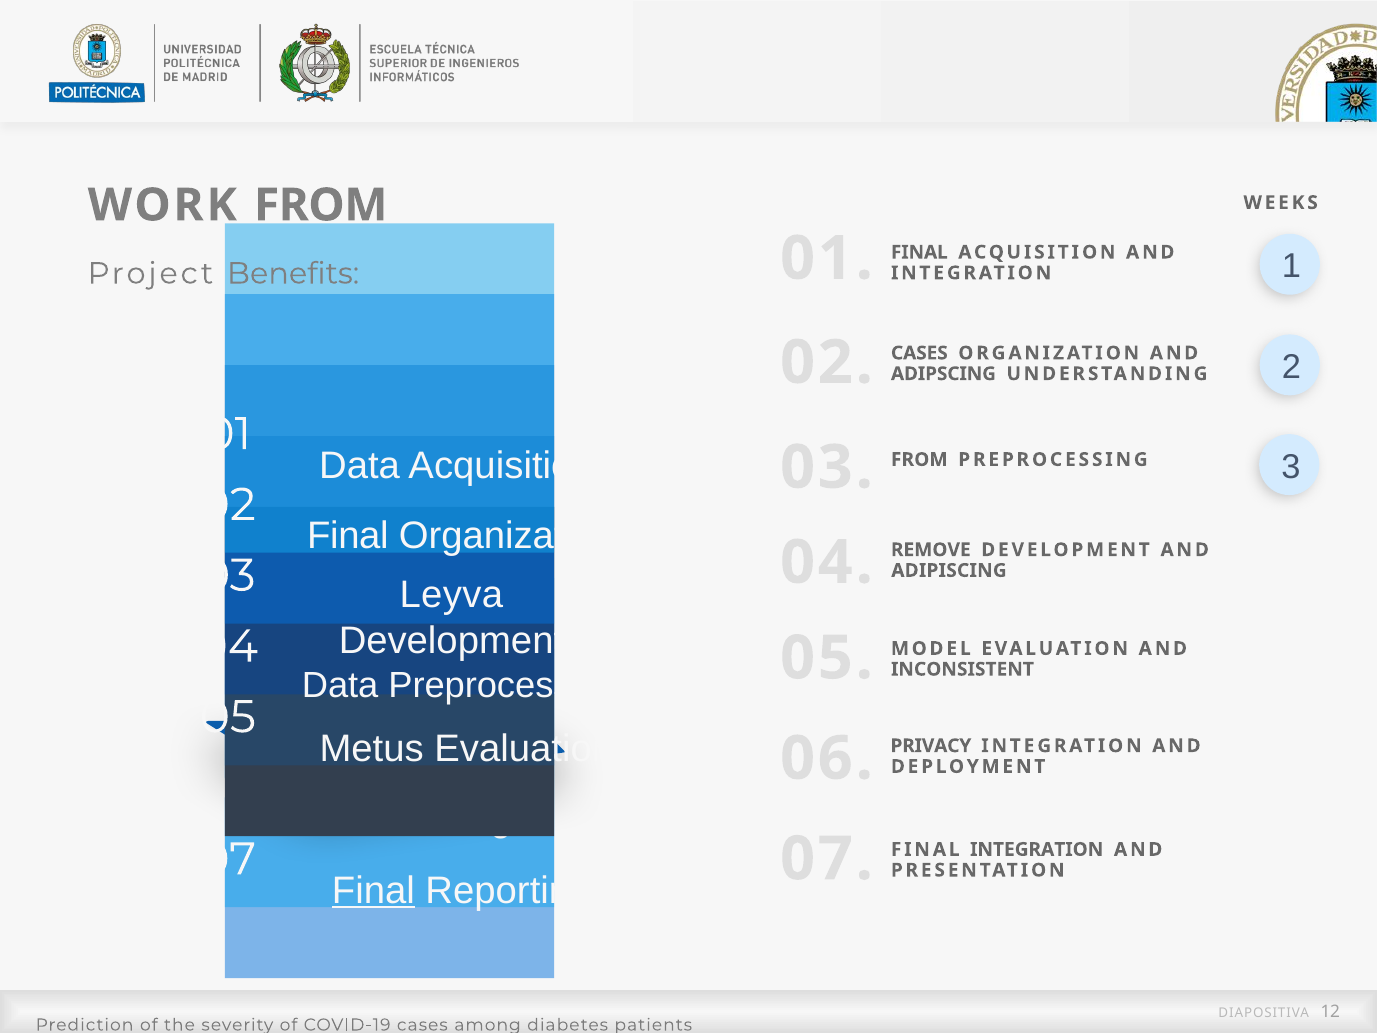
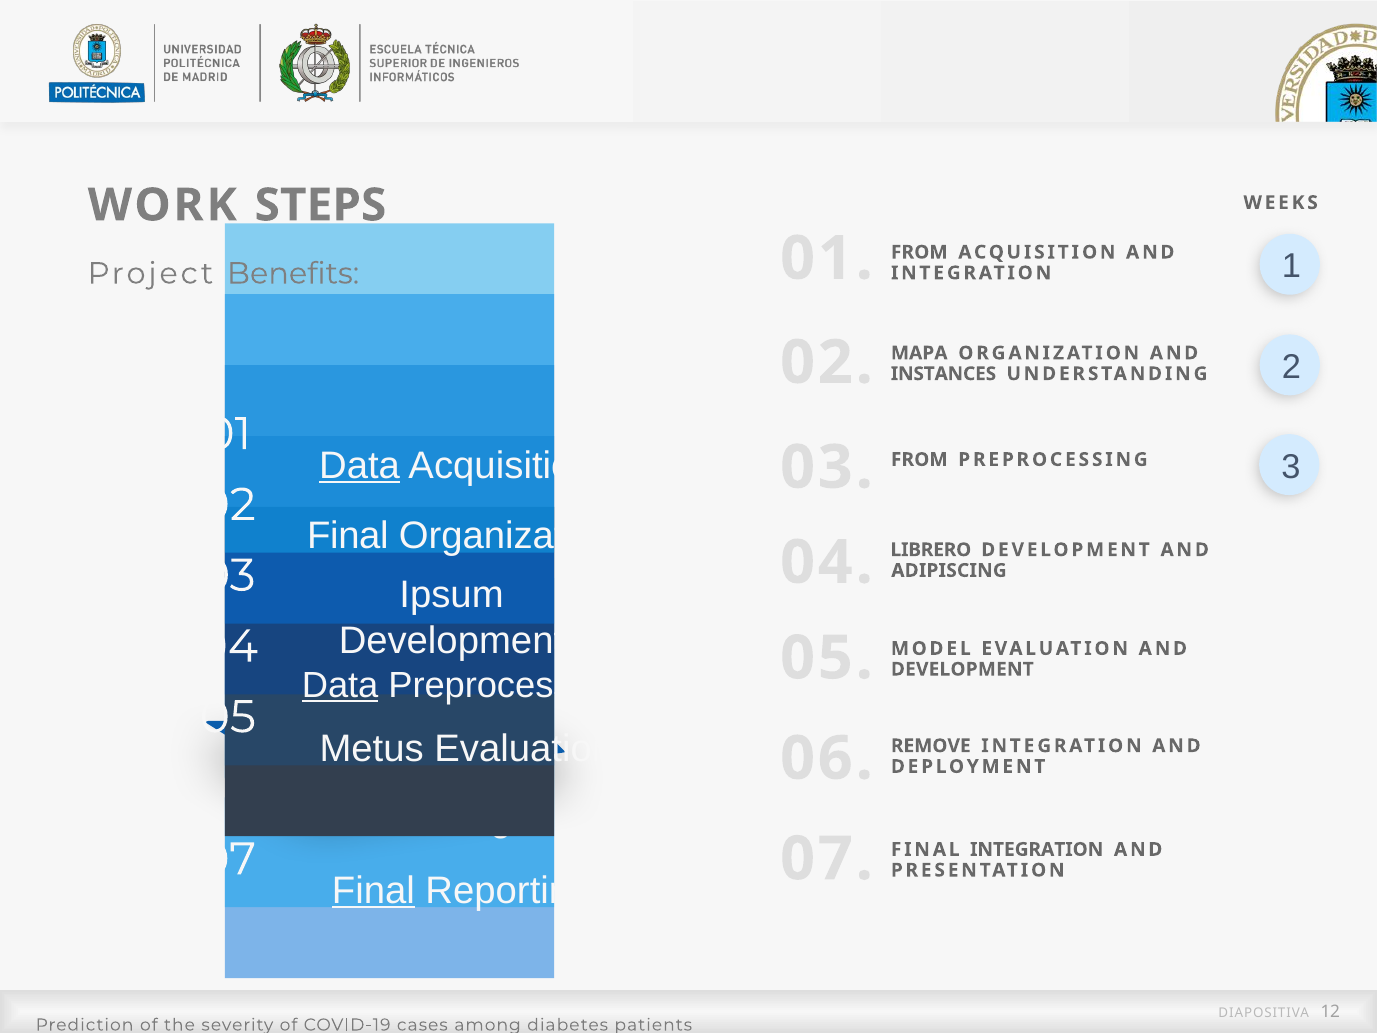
WORK FROM: FROM -> STEPS
FINAL at (919, 252): FINAL -> FROM
CASES at (919, 353): CASES -> MAPA
ADIPSCING: ADIPSCING -> INSTANCES
Data at (360, 465) underline: none -> present
REMOVE: REMOVE -> LIBRERO
Leyva: Leyva -> Ipsum
INCONSISTENT at (962, 669): INCONSISTENT -> DEVELOPMENT
Data at (340, 686) underline: none -> present
PRIVACY: PRIVACY -> REMOVE
